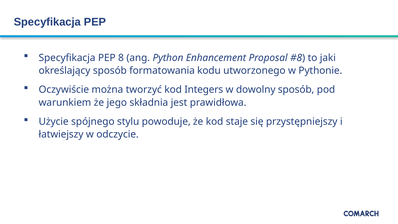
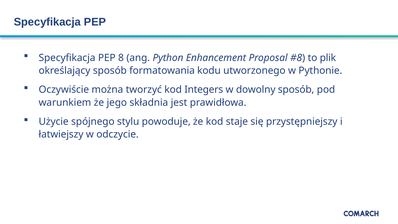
jaki: jaki -> plik
